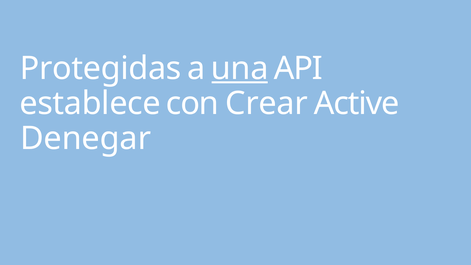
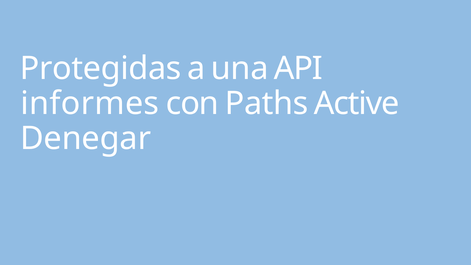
una underline: present -> none
establece: establece -> informes
Crear: Crear -> Paths
